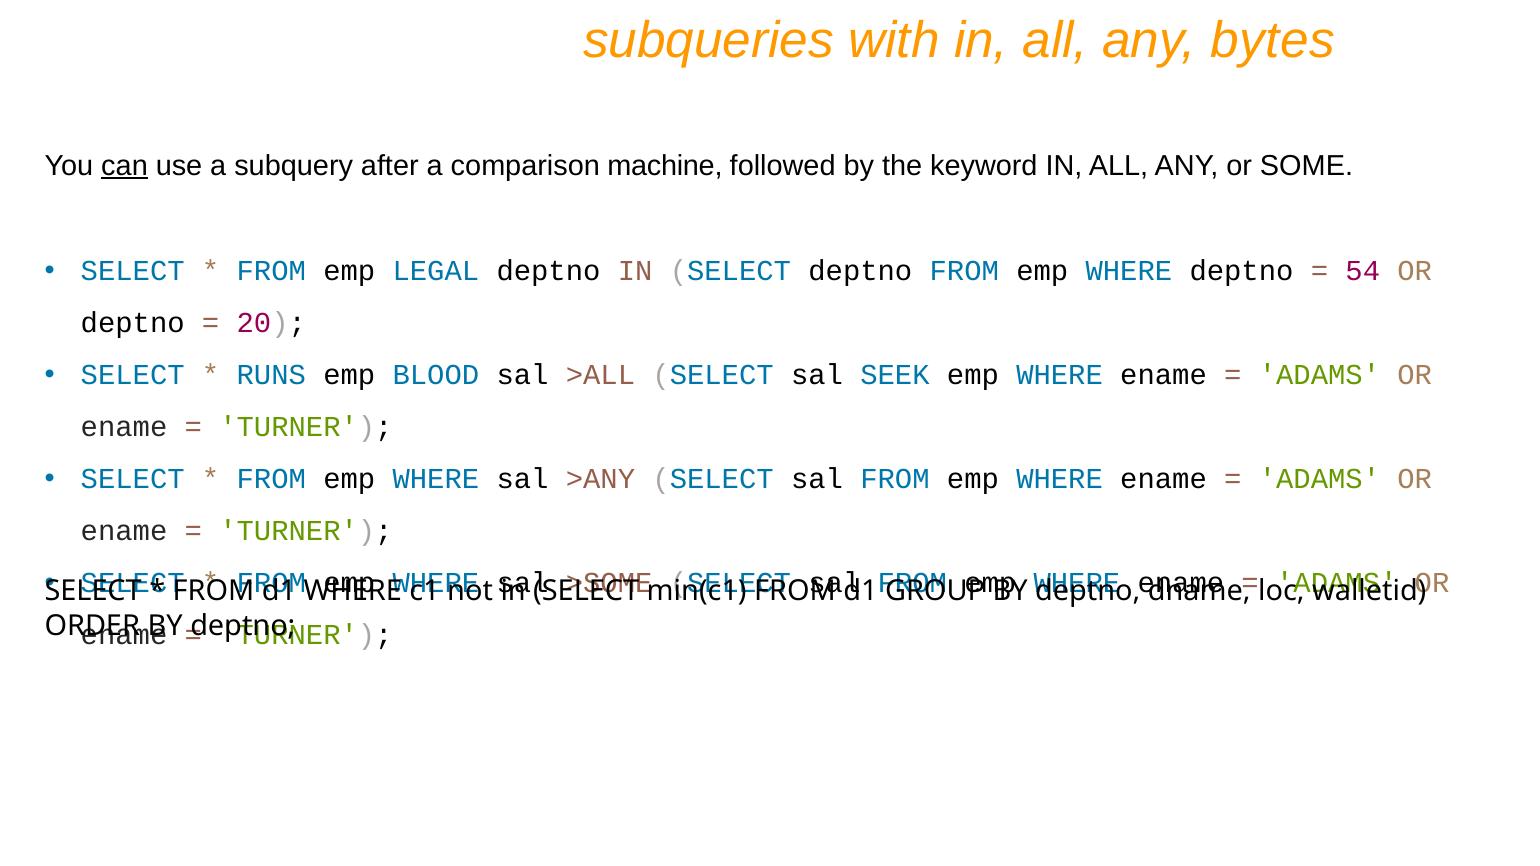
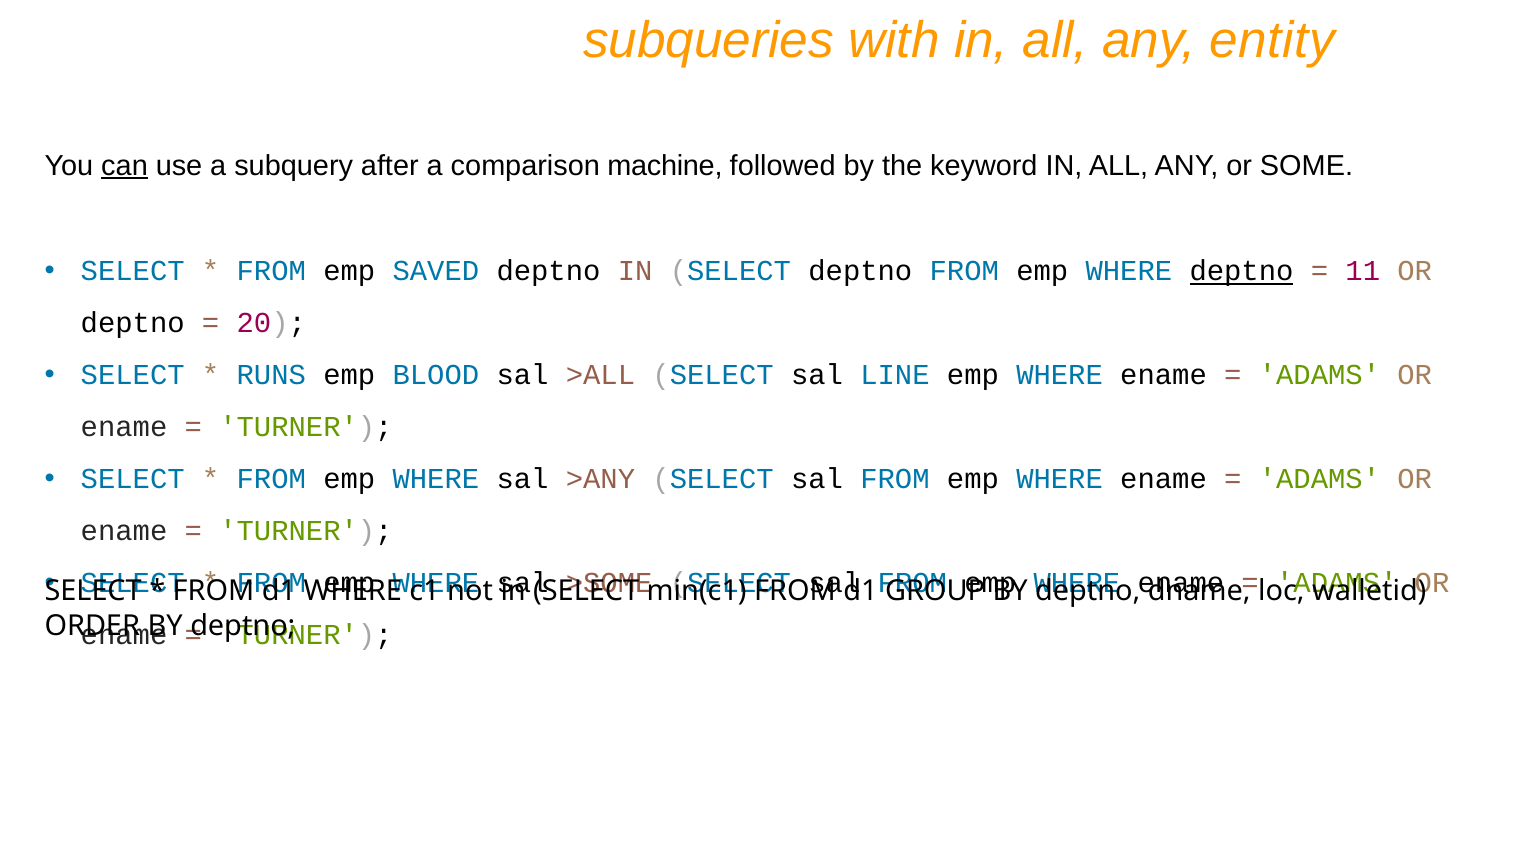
bytes: bytes -> entity
LEGAL: LEGAL -> SAVED
deptno at (1241, 271) underline: none -> present
54: 54 -> 11
SEEK: SEEK -> LINE
